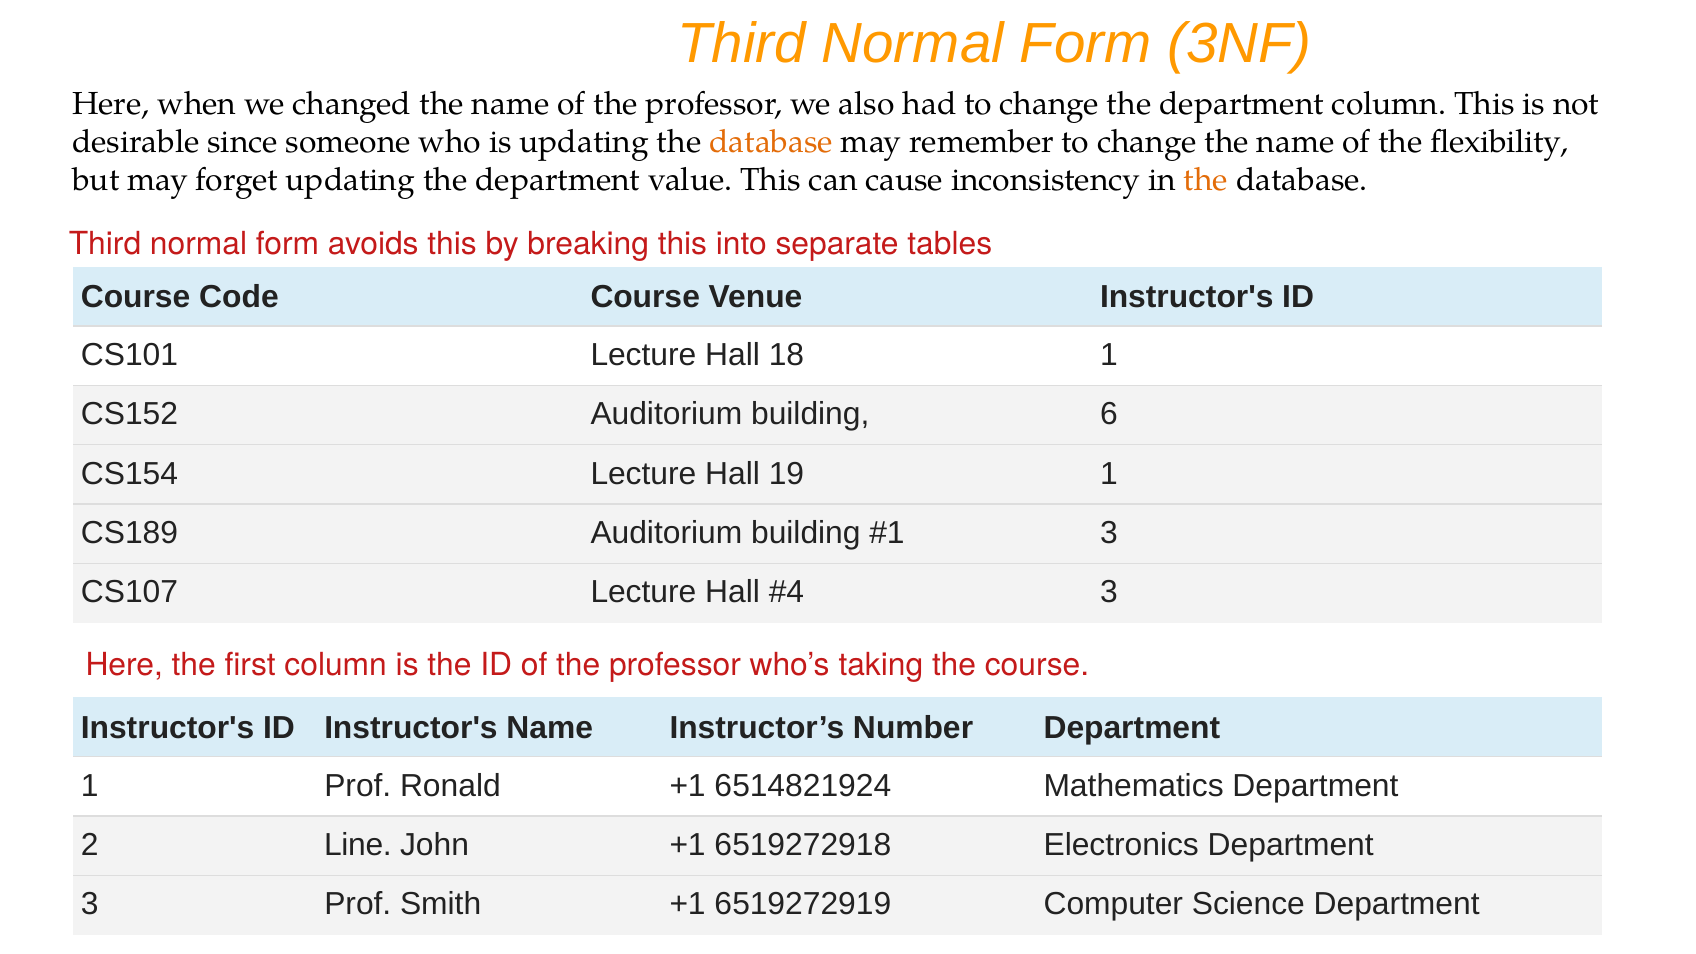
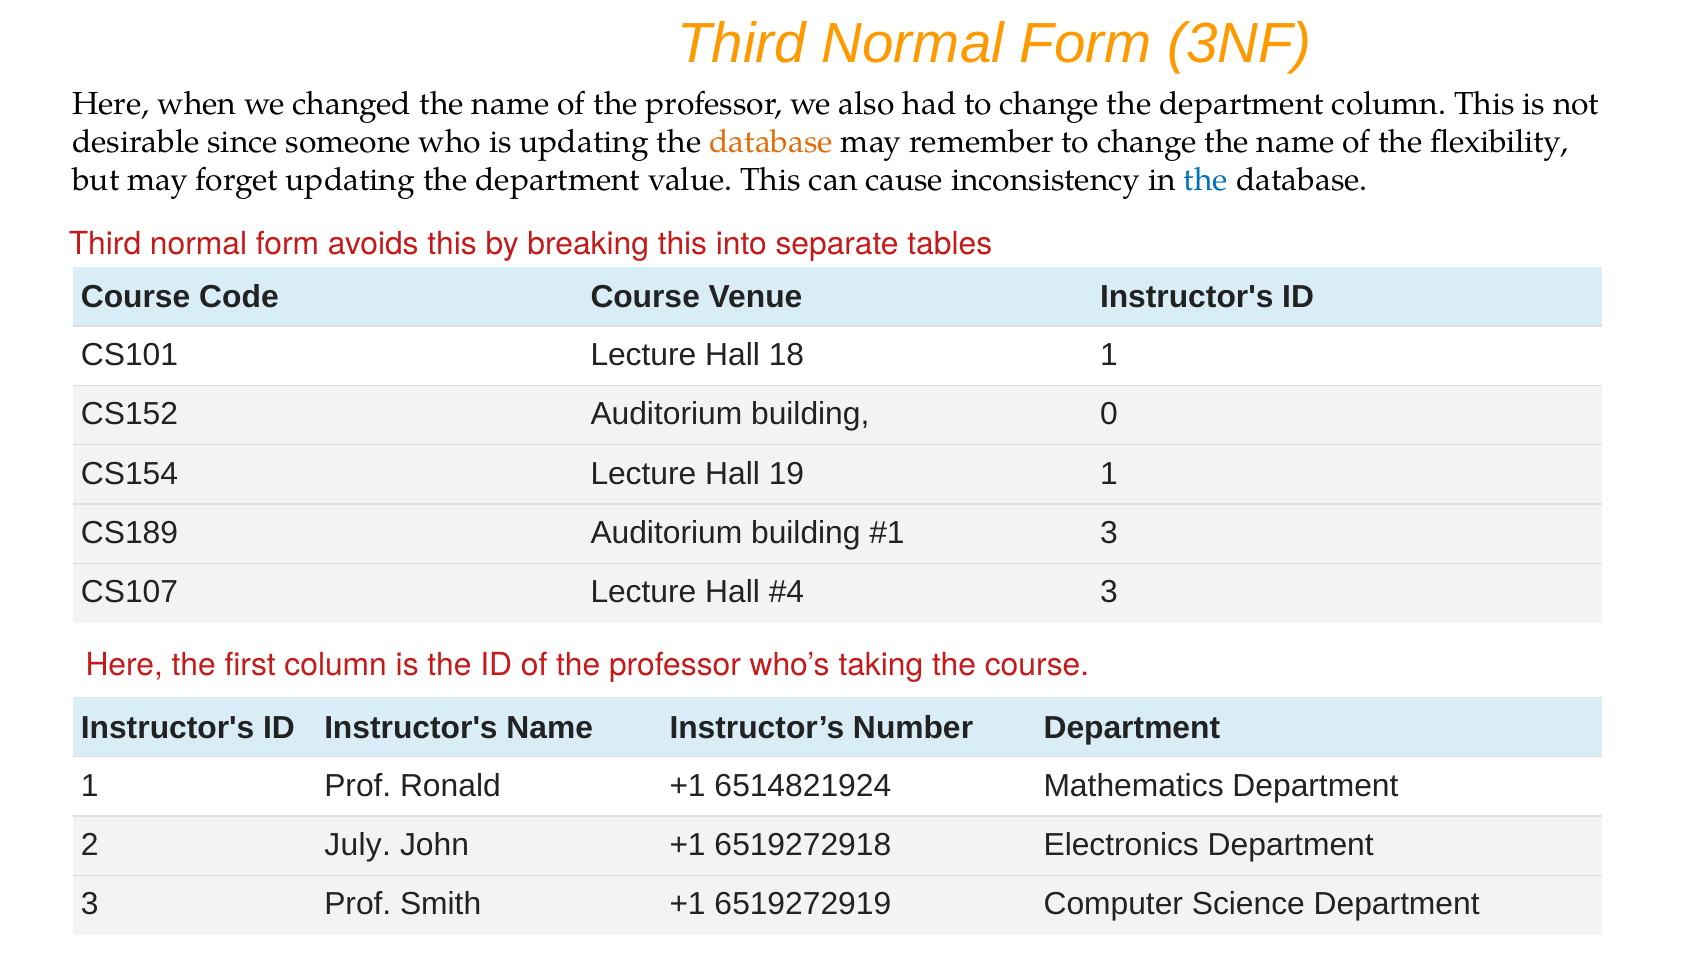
the at (1206, 180) colour: orange -> blue
6: 6 -> 0
Line: Line -> July
